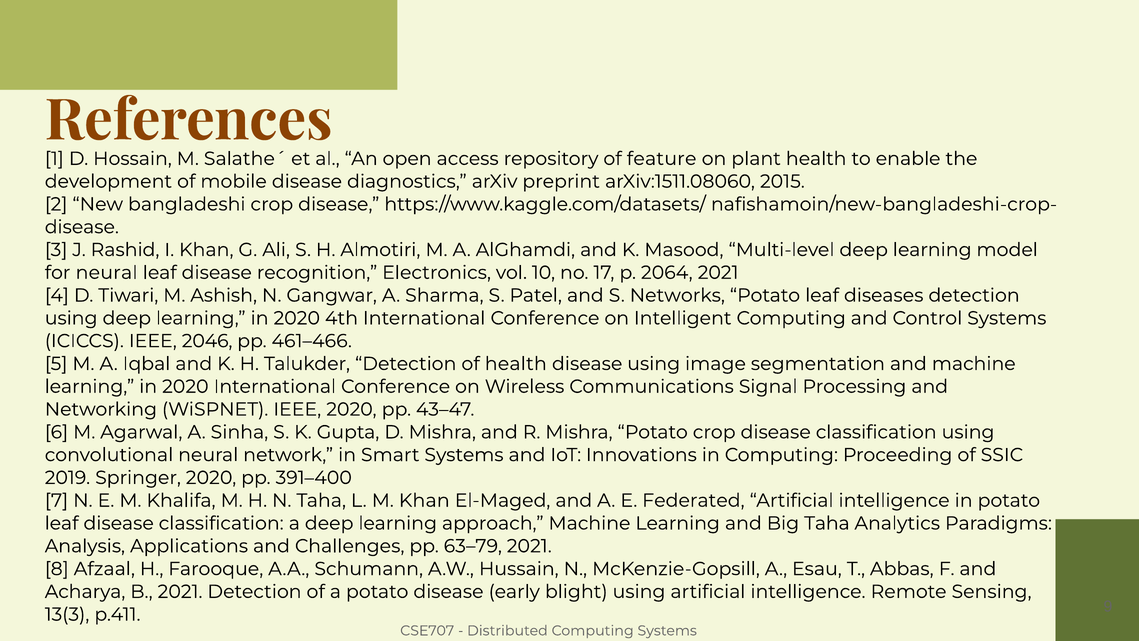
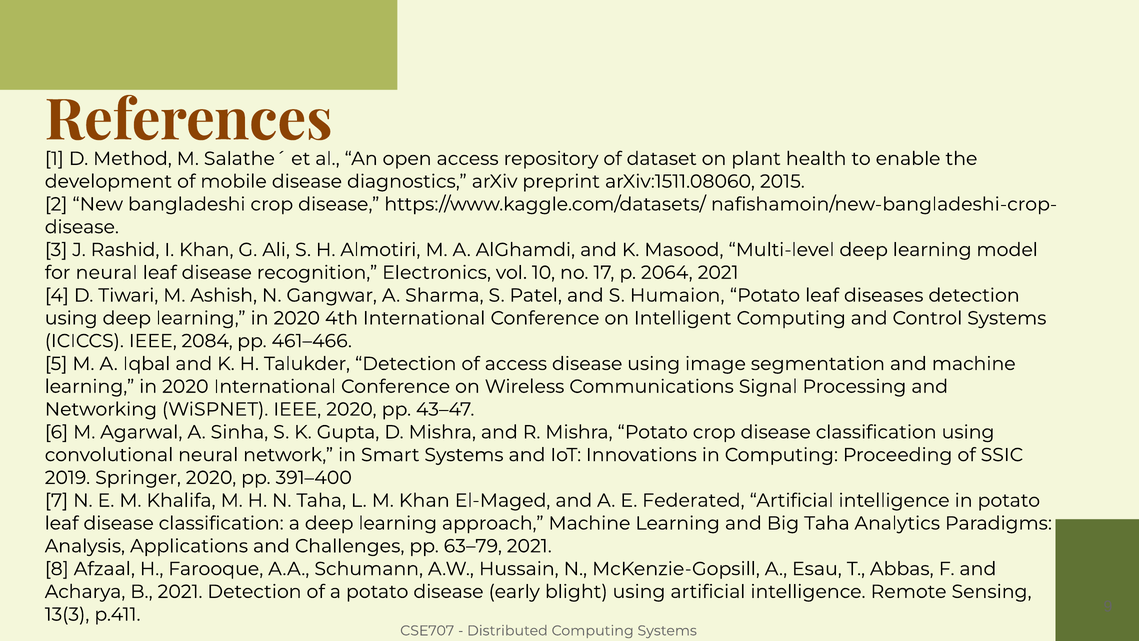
Hossain: Hossain -> Method
feature: feature -> dataset
Networks: Networks -> Humaion
2046: 2046 -> 2084
of health: health -> access
